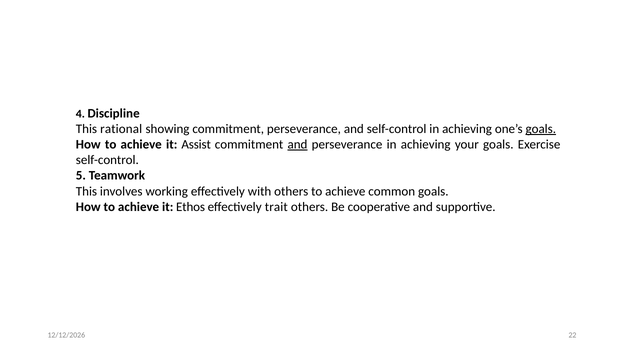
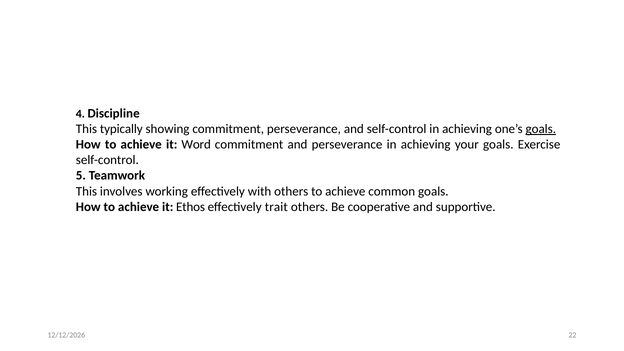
rational: rational -> typically
Assist: Assist -> Word
and at (297, 144) underline: present -> none
